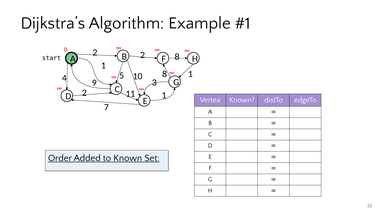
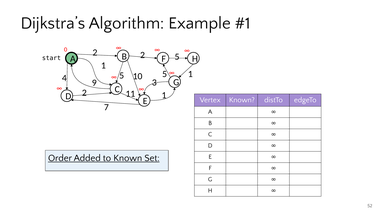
2 8: 8 -> 5
10 8: 8 -> 5
